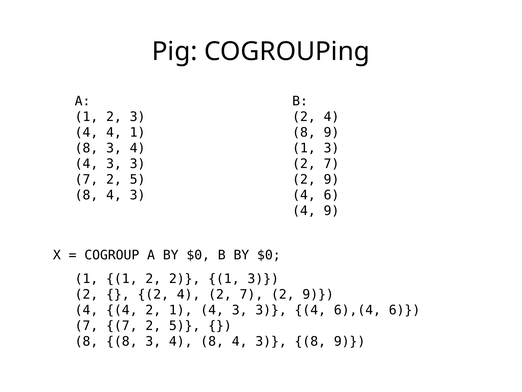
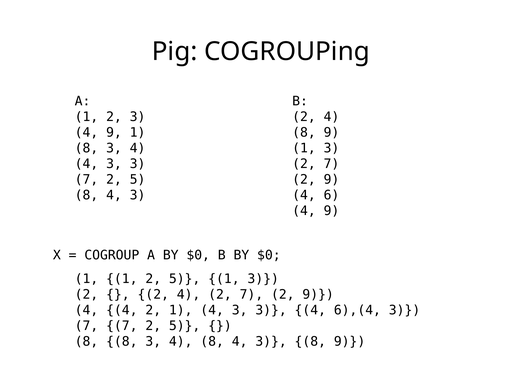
4 at (114, 132): 4 -> 9
1 2 2: 2 -> 5
6),(4 6: 6 -> 3
